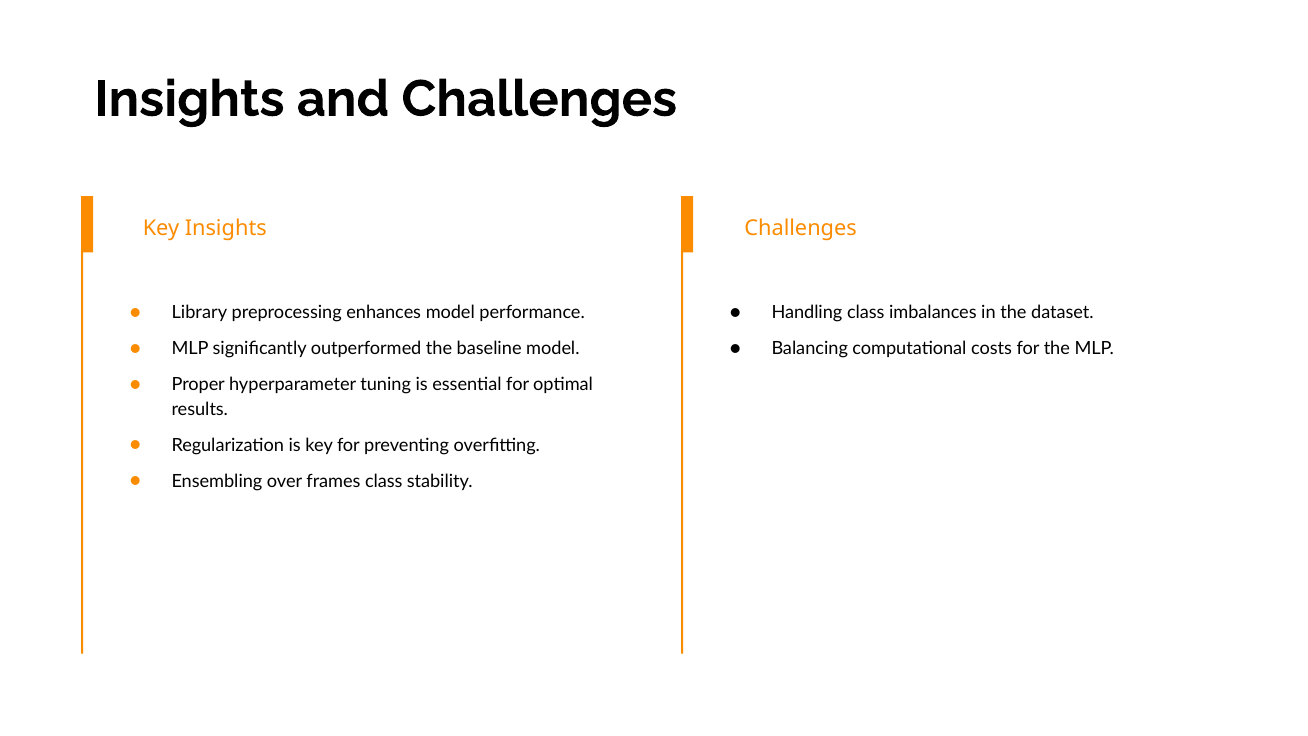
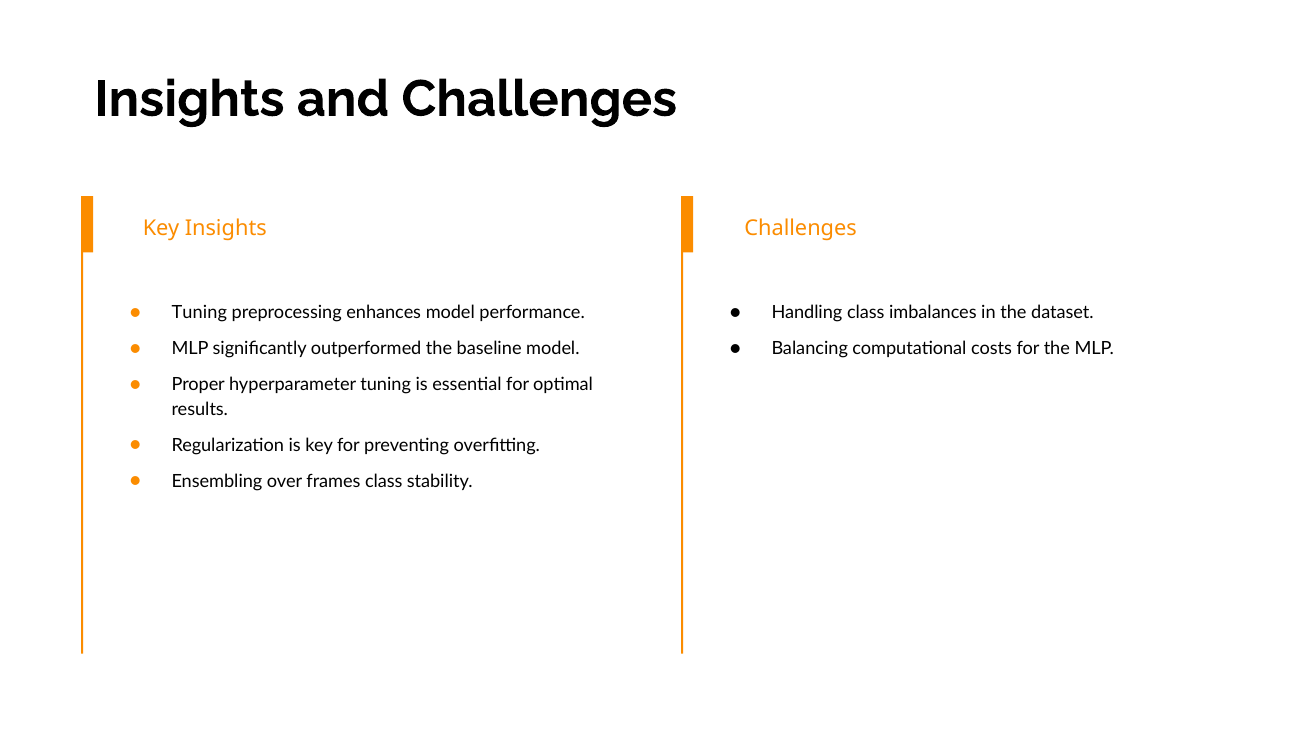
Library at (199, 313): Library -> Tuning
